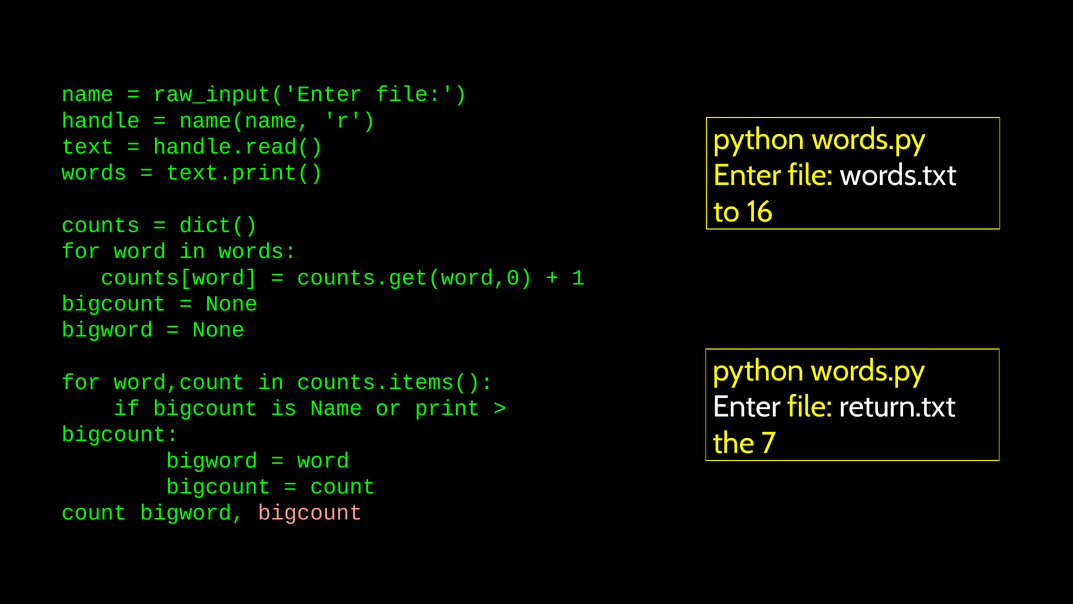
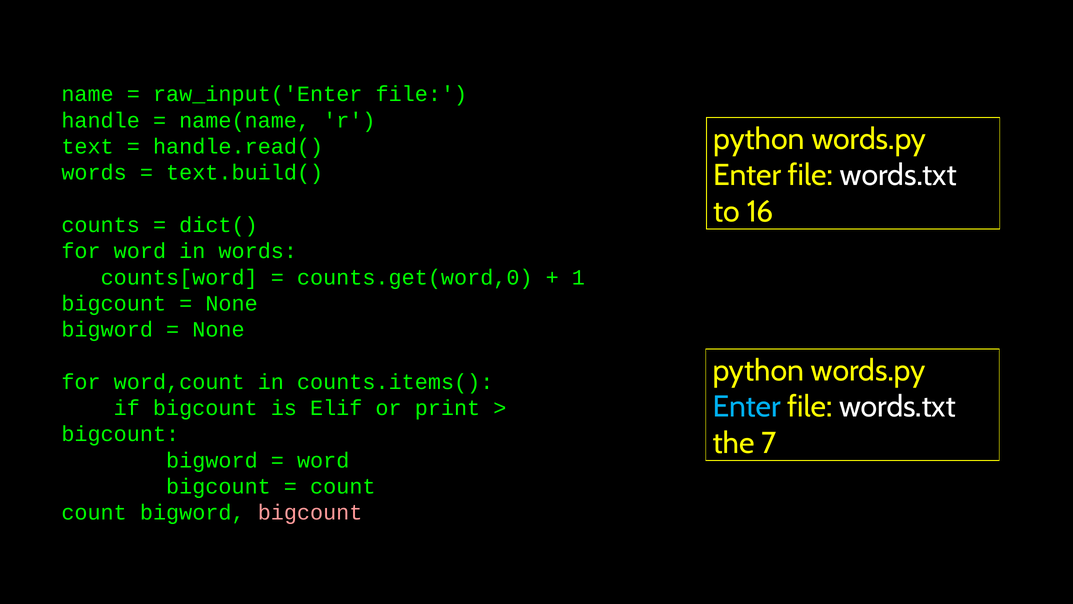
text.print(: text.print( -> text.build(
Enter at (747, 407) colour: white -> light blue
return.txt at (898, 407): return.txt -> words.txt
is Name: Name -> Elif
